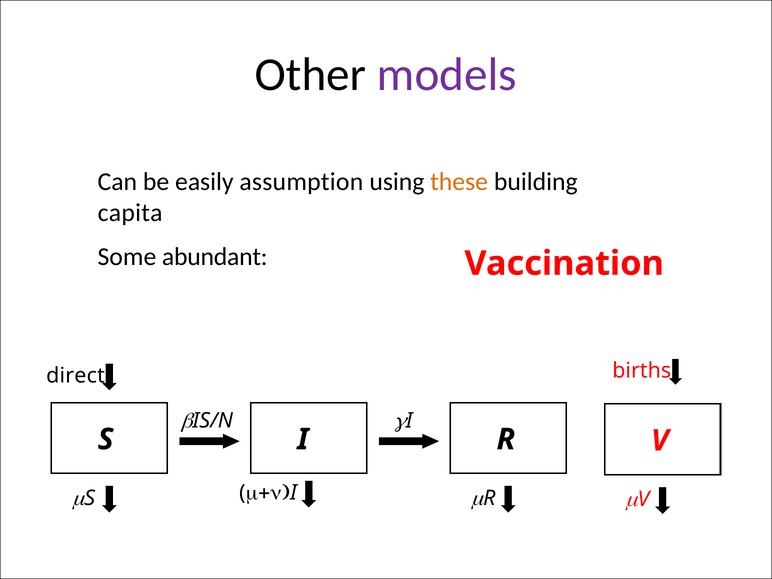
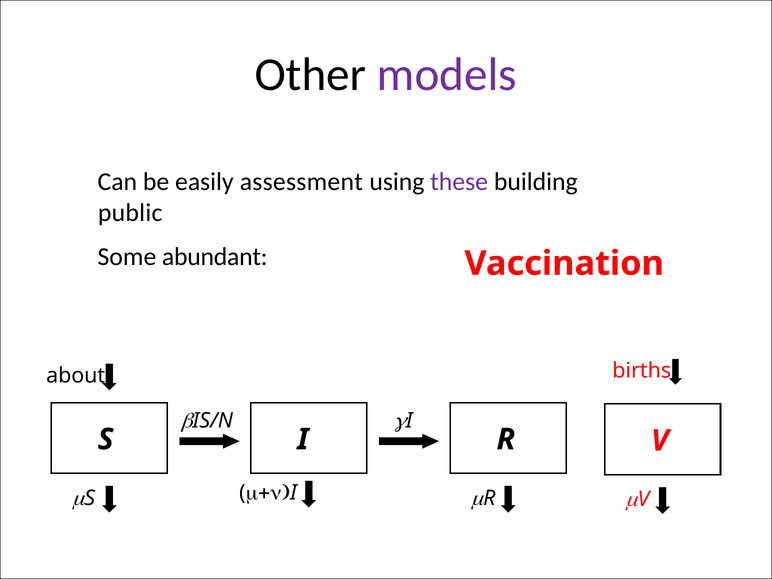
assumption: assumption -> assessment
these colour: orange -> purple
capita: capita -> public
direct: direct -> about
